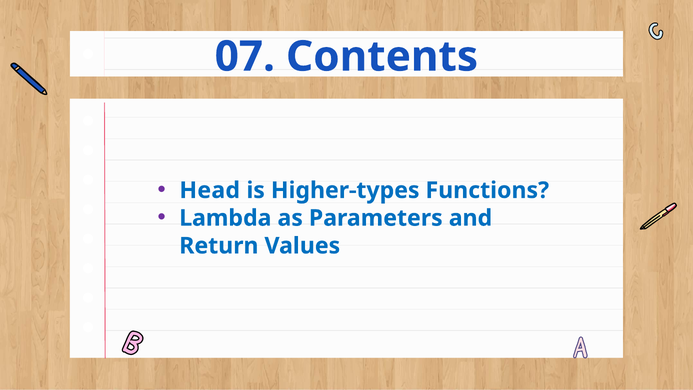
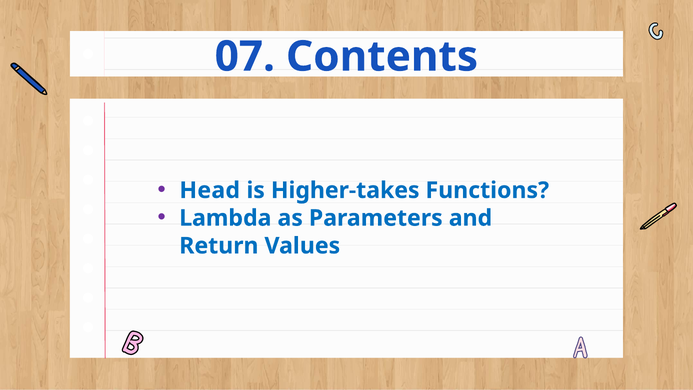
Higher-types: Higher-types -> Higher-takes
